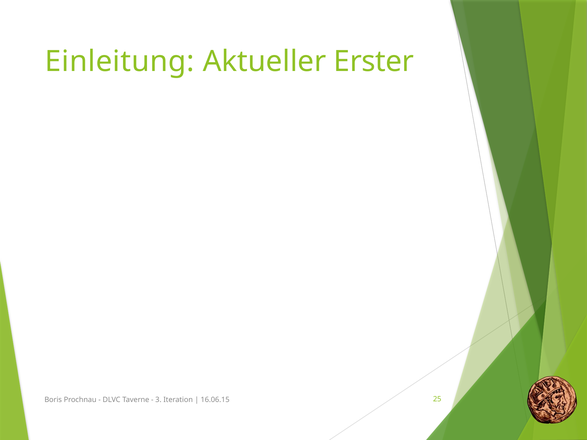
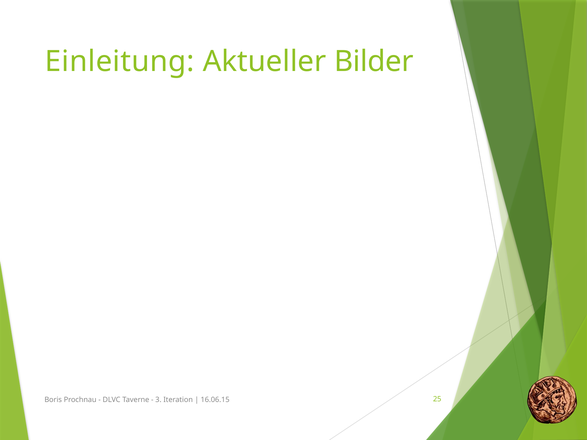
Erster: Erster -> Bilder
